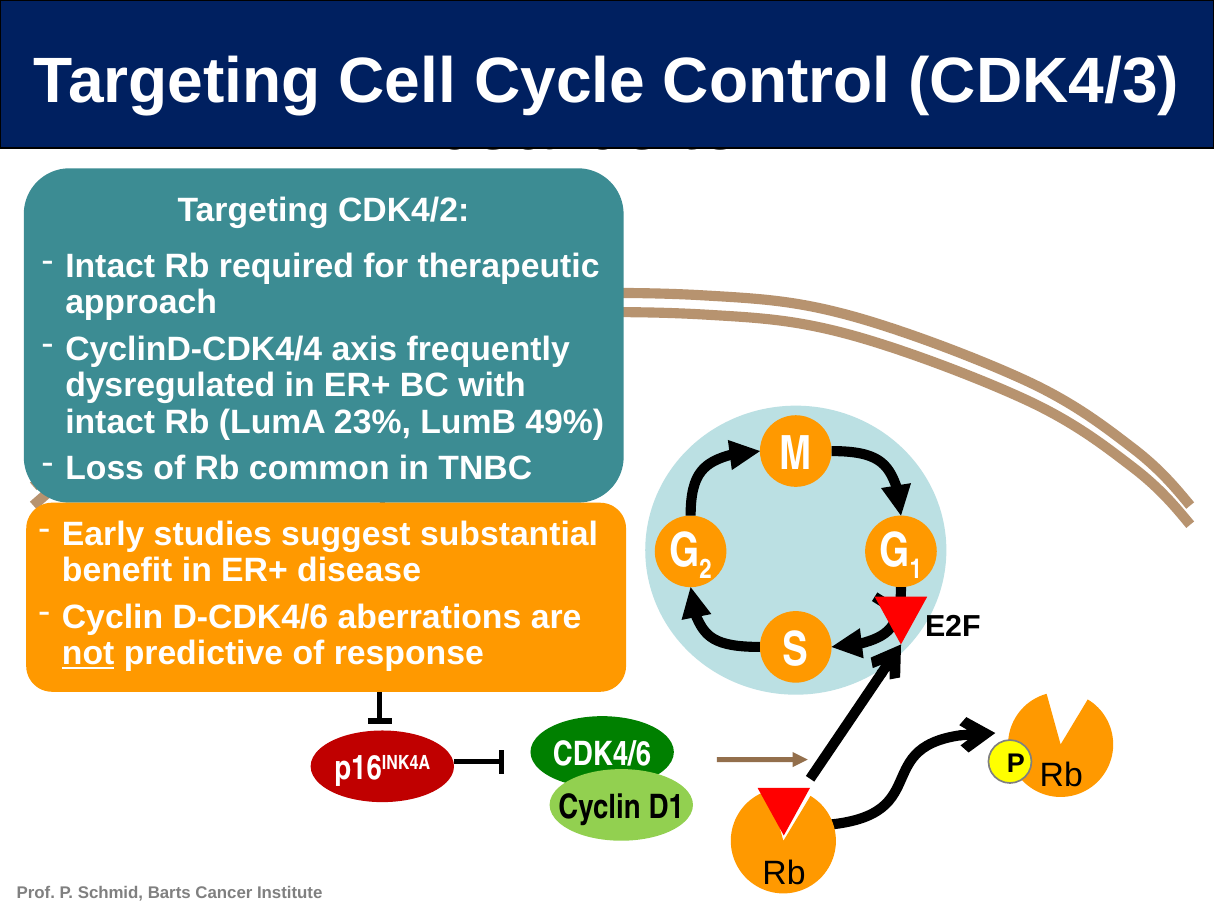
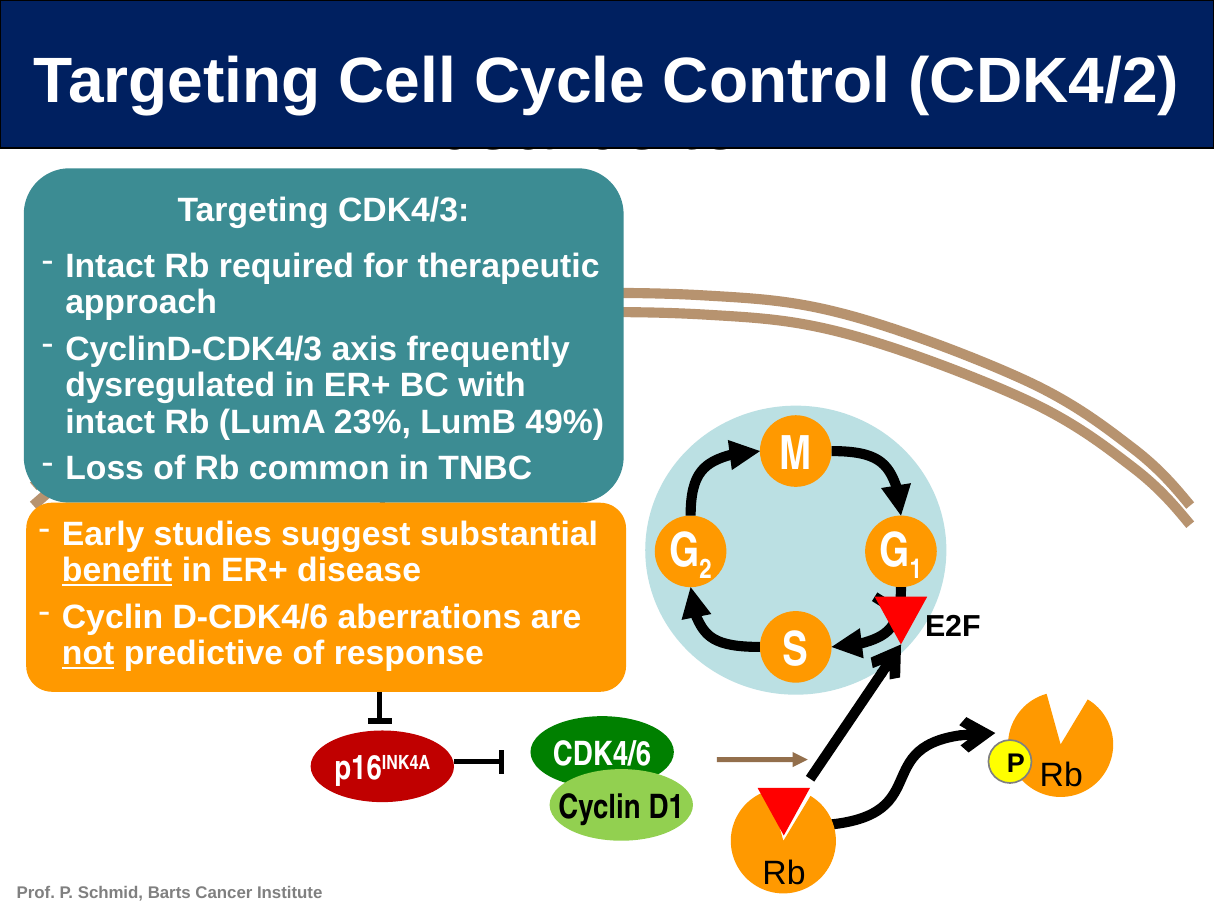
CDK4/3: CDK4/3 -> CDK4/2
CDK4/2: CDK4/2 -> CDK4/3
CyclinD-CDK4/4: CyclinD-CDK4/4 -> CyclinD-CDK4/3
benefit underline: none -> present
